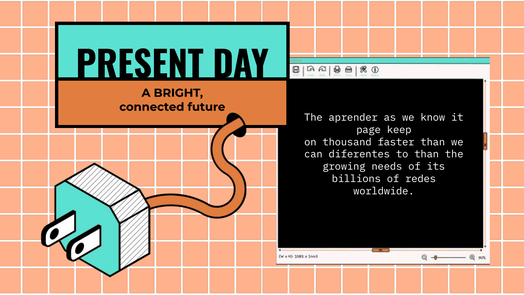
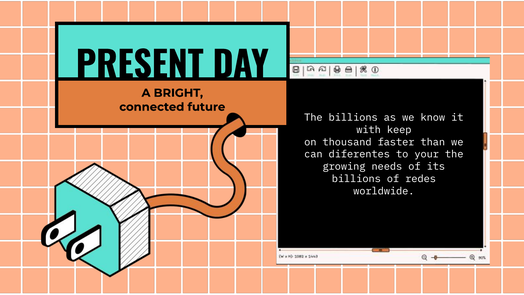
The aprender: aprender -> billions
page: page -> with
to than: than -> your
